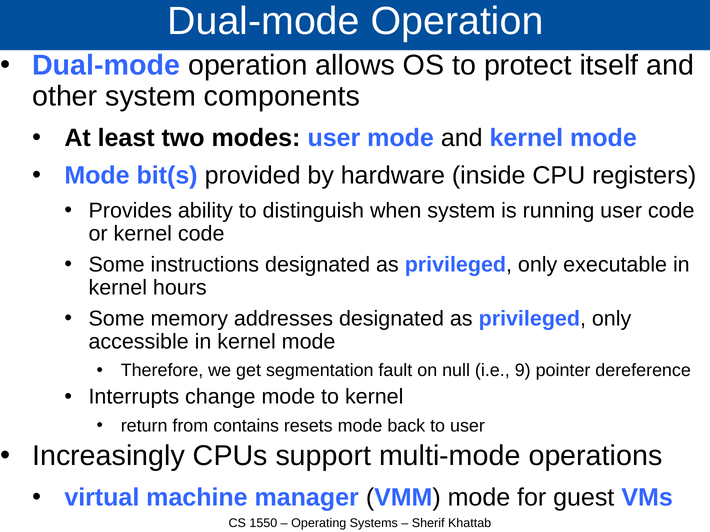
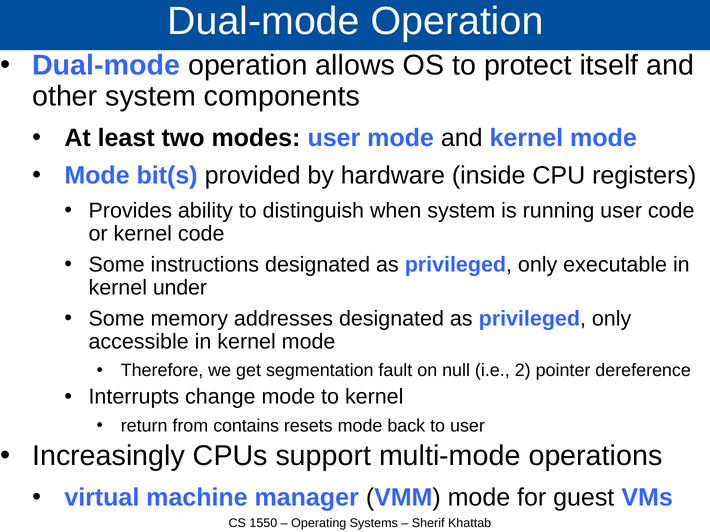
hours: hours -> under
9: 9 -> 2
